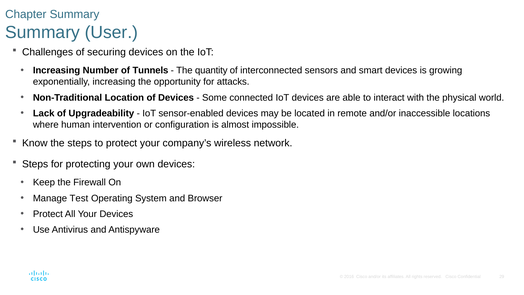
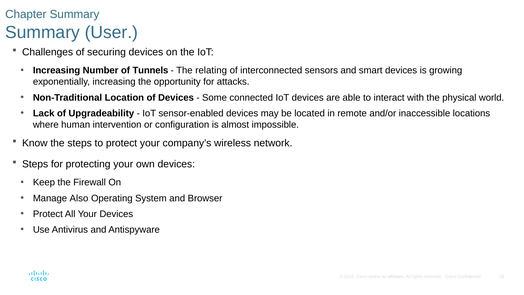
quantity: quantity -> relating
Test: Test -> Also
